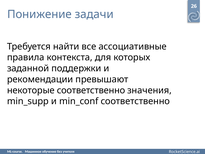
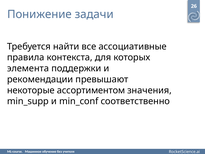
заданной: заданной -> элемента
некоторые соответственно: соответственно -> ассортиментом
